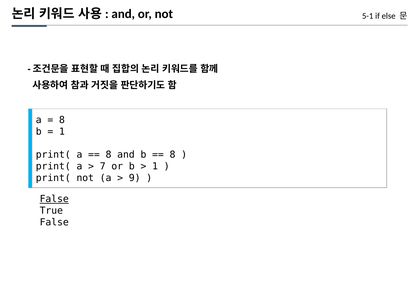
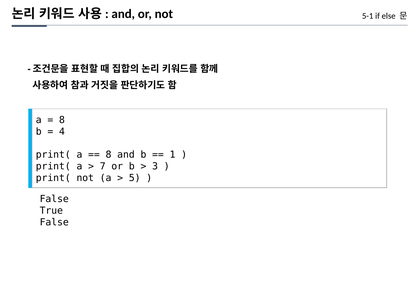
1 at (62, 132): 1 -> 4
8 at (173, 155): 8 -> 1
1 at (155, 166): 1 -> 3
9: 9 -> 5
False at (54, 199) underline: present -> none
